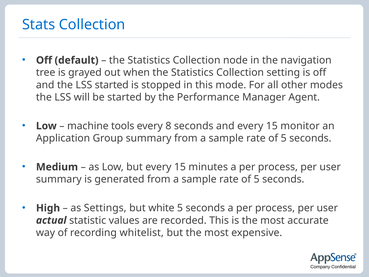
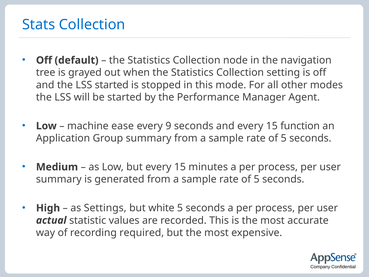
tools: tools -> ease
8: 8 -> 9
monitor: monitor -> function
whitelist: whitelist -> required
